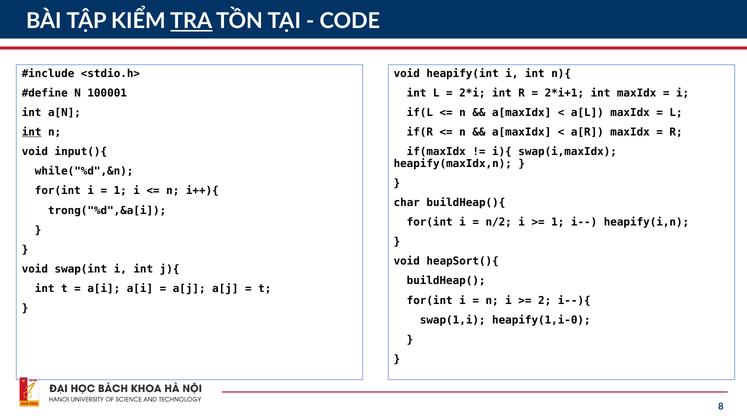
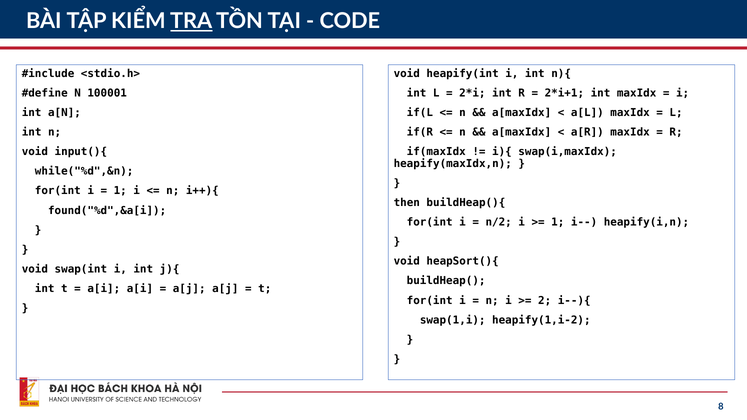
int at (32, 132) underline: present -> none
char: char -> then
trong("%d",&a[i: trong("%d",&a[i -> found("%d",&a[i
heapify(1,i-0: heapify(1,i-0 -> heapify(1,i-2
